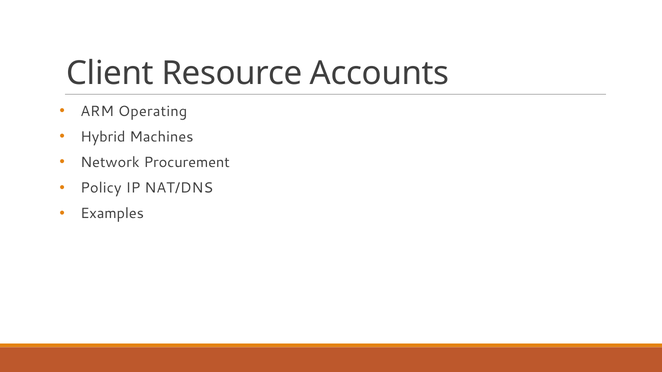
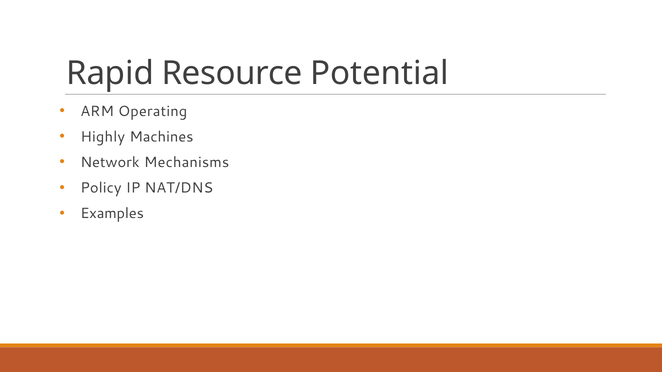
Client: Client -> Rapid
Accounts: Accounts -> Potential
Hybrid: Hybrid -> Highly
Procurement: Procurement -> Mechanisms
